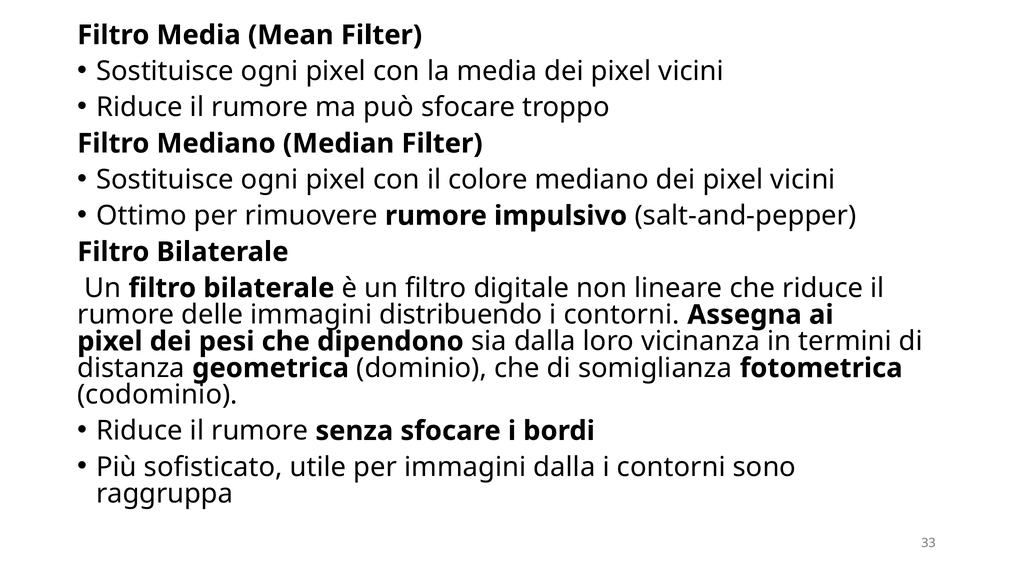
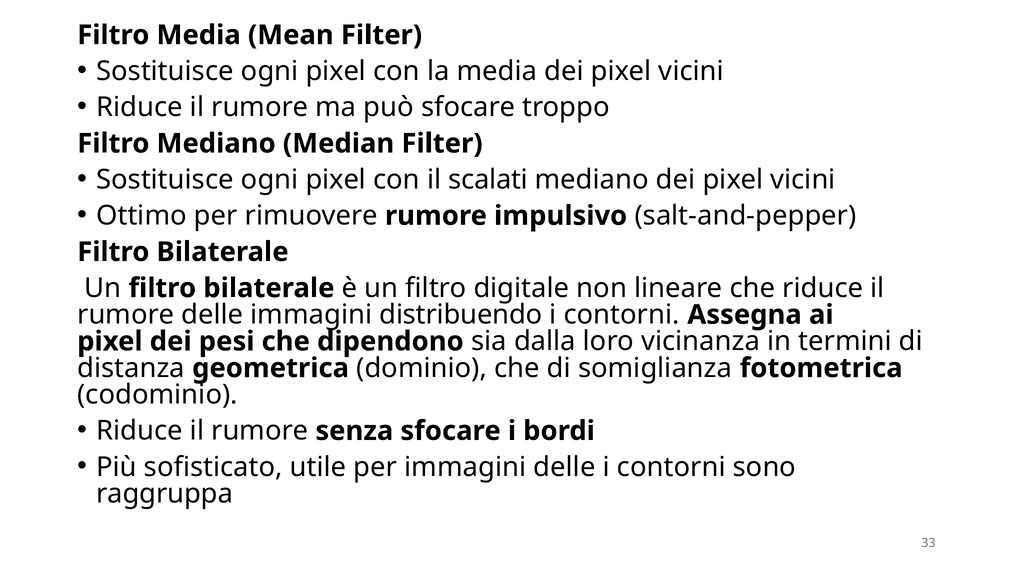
colore: colore -> scalati
immagini dalla: dalla -> delle
